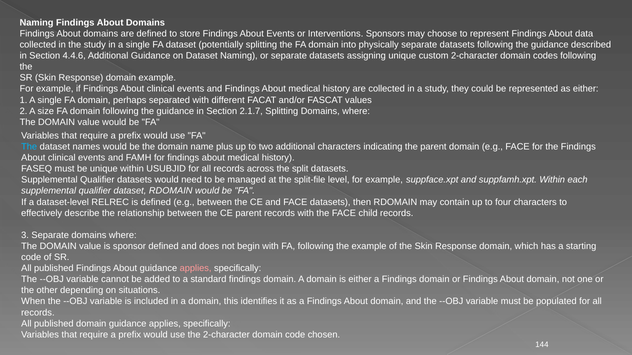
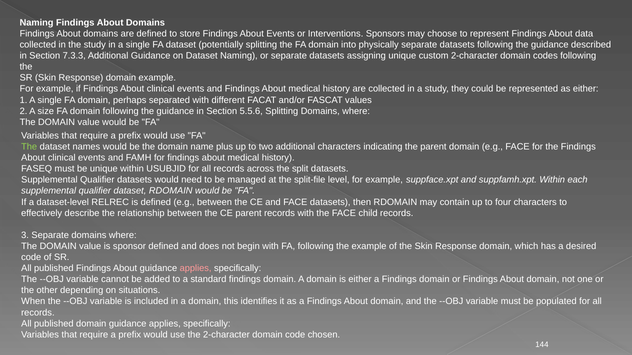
4.4.6: 4.4.6 -> 7.3.3
2.1.7: 2.1.7 -> 5.5.6
The at (29, 147) colour: light blue -> light green
starting: starting -> desired
